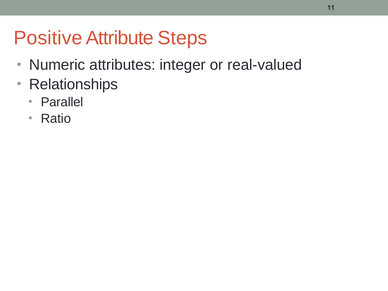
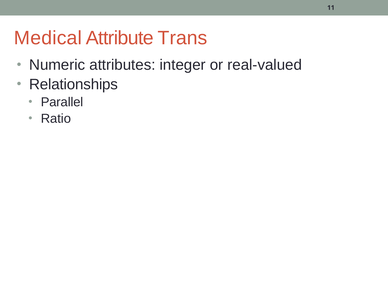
Positive: Positive -> Medical
Steps: Steps -> Trans
